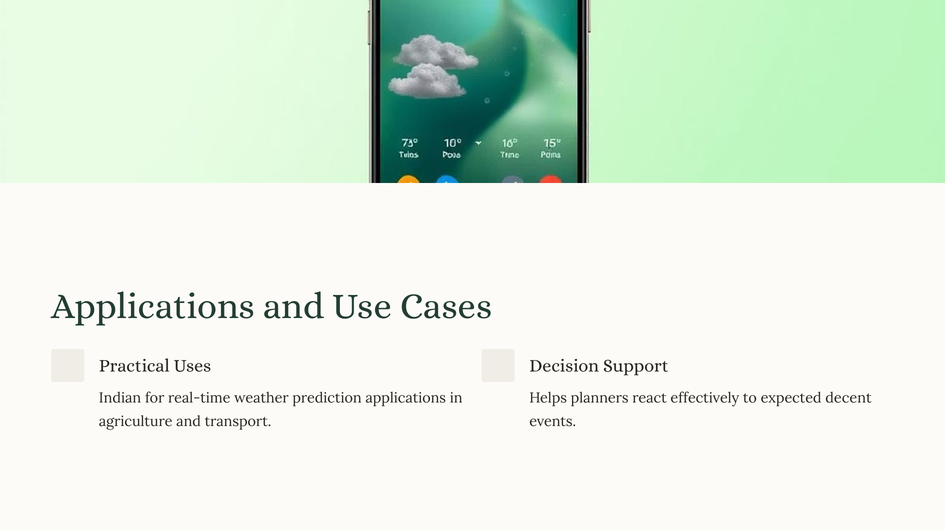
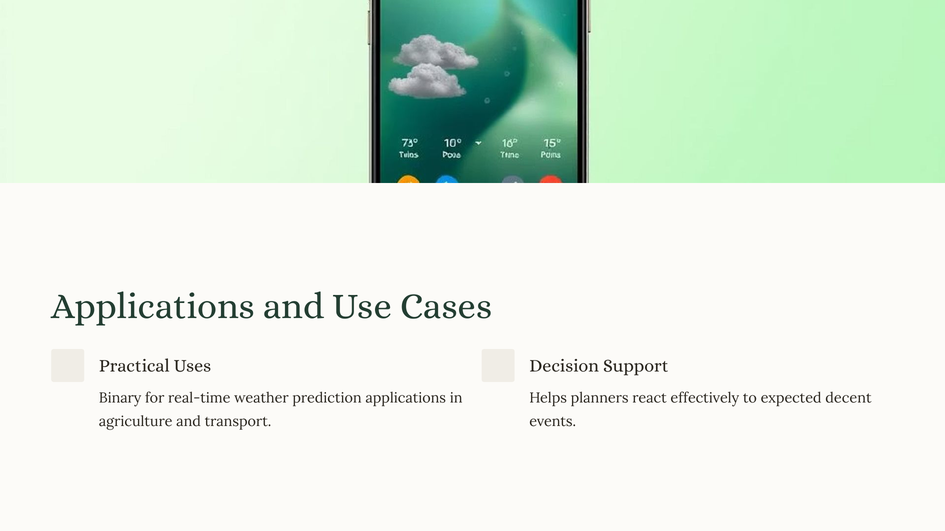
Indian: Indian -> Binary
